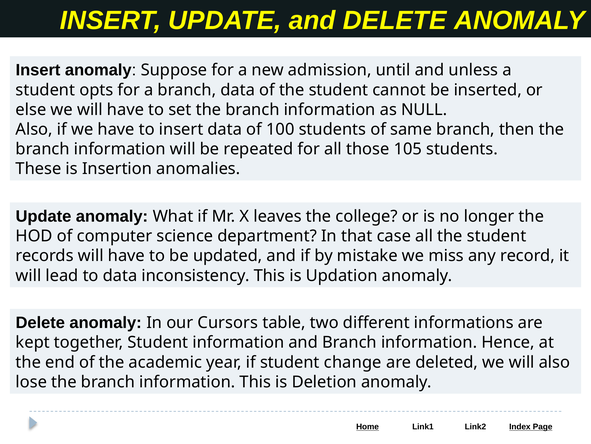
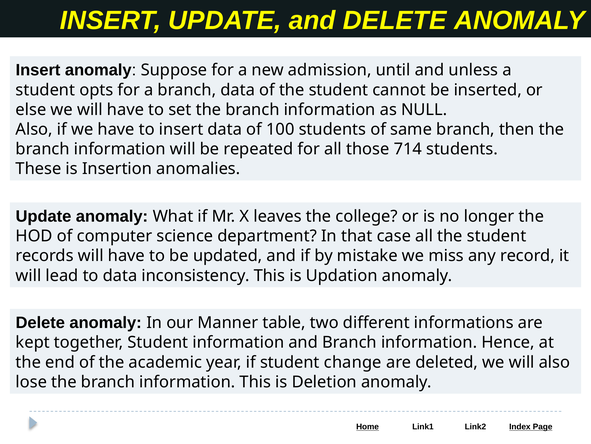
105: 105 -> 714
Cursors: Cursors -> Manner
